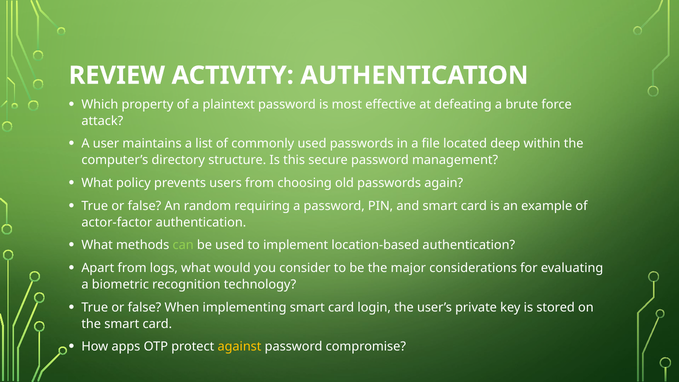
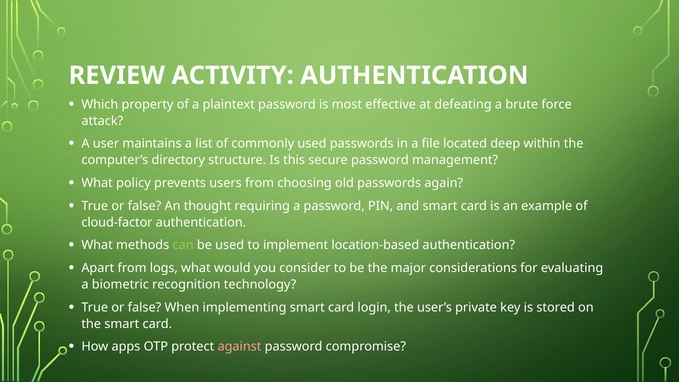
random: random -> thought
actor-factor: actor-factor -> cloud-factor
against colour: yellow -> pink
